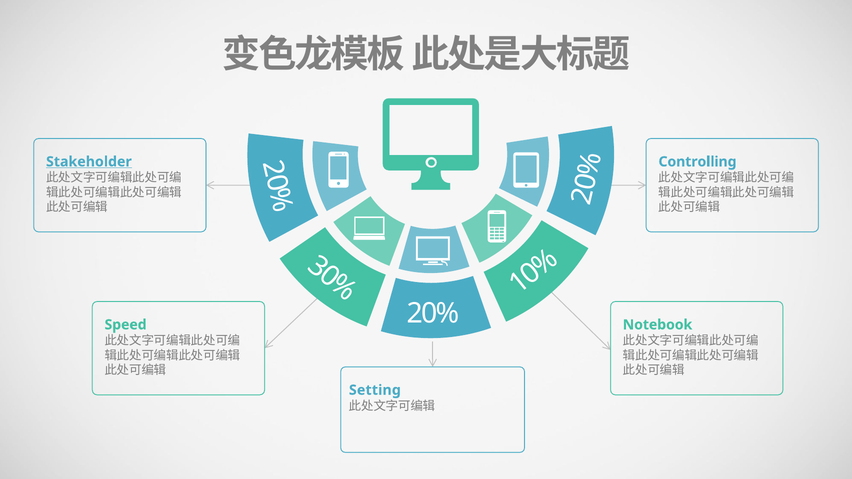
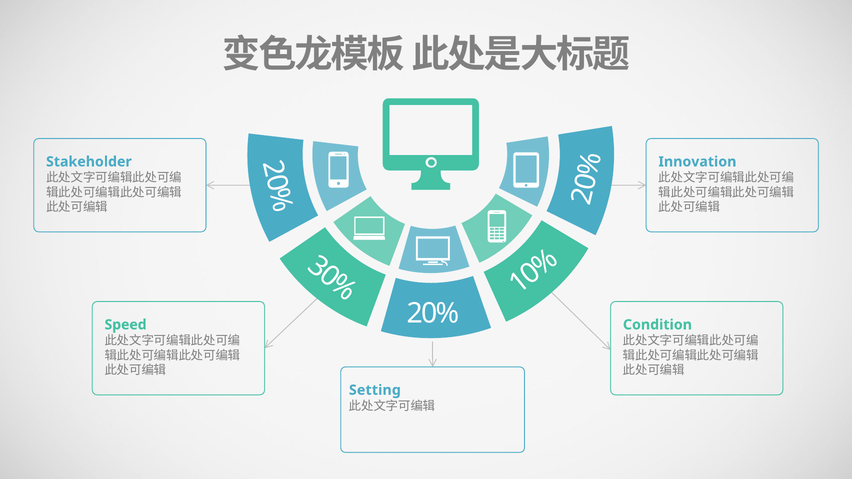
Stakeholder underline: present -> none
Controlling: Controlling -> Innovation
Notebook: Notebook -> Condition
